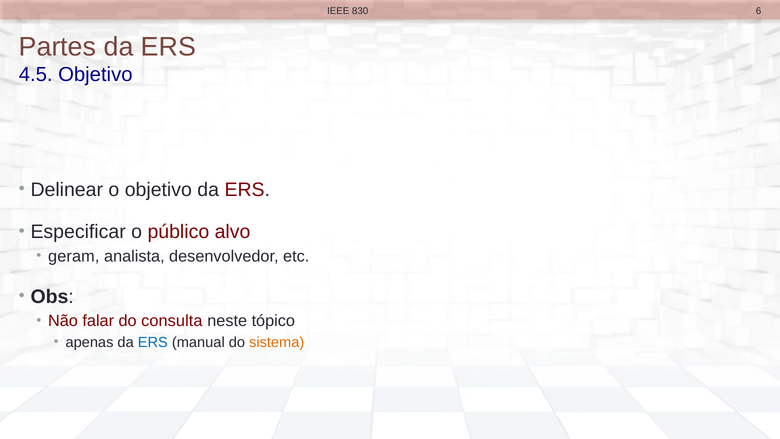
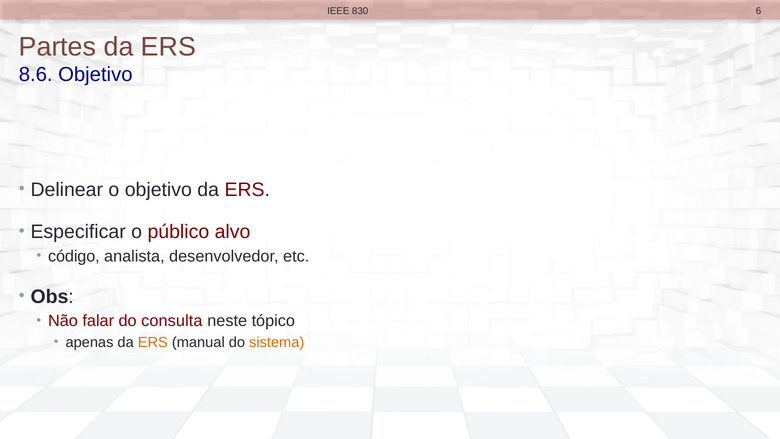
4.5: 4.5 -> 8.6
geram: geram -> código
ERS at (153, 342) colour: blue -> orange
